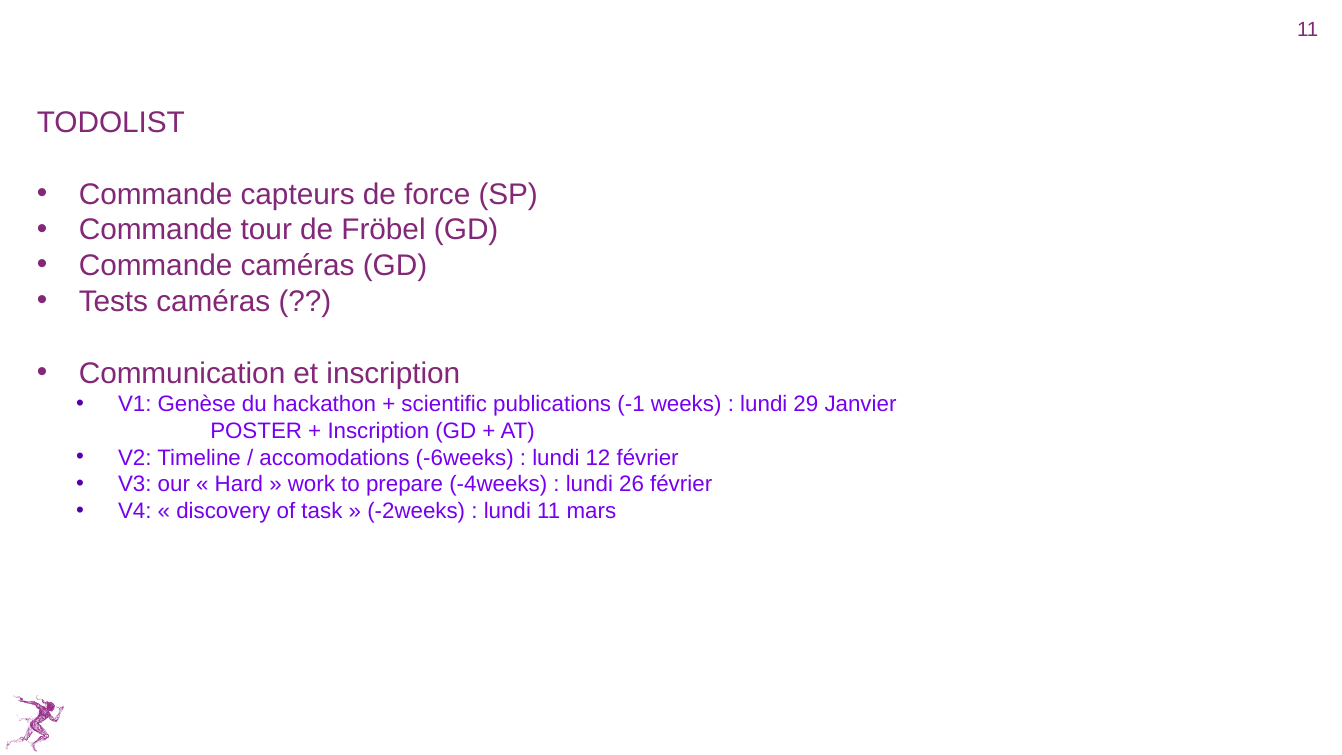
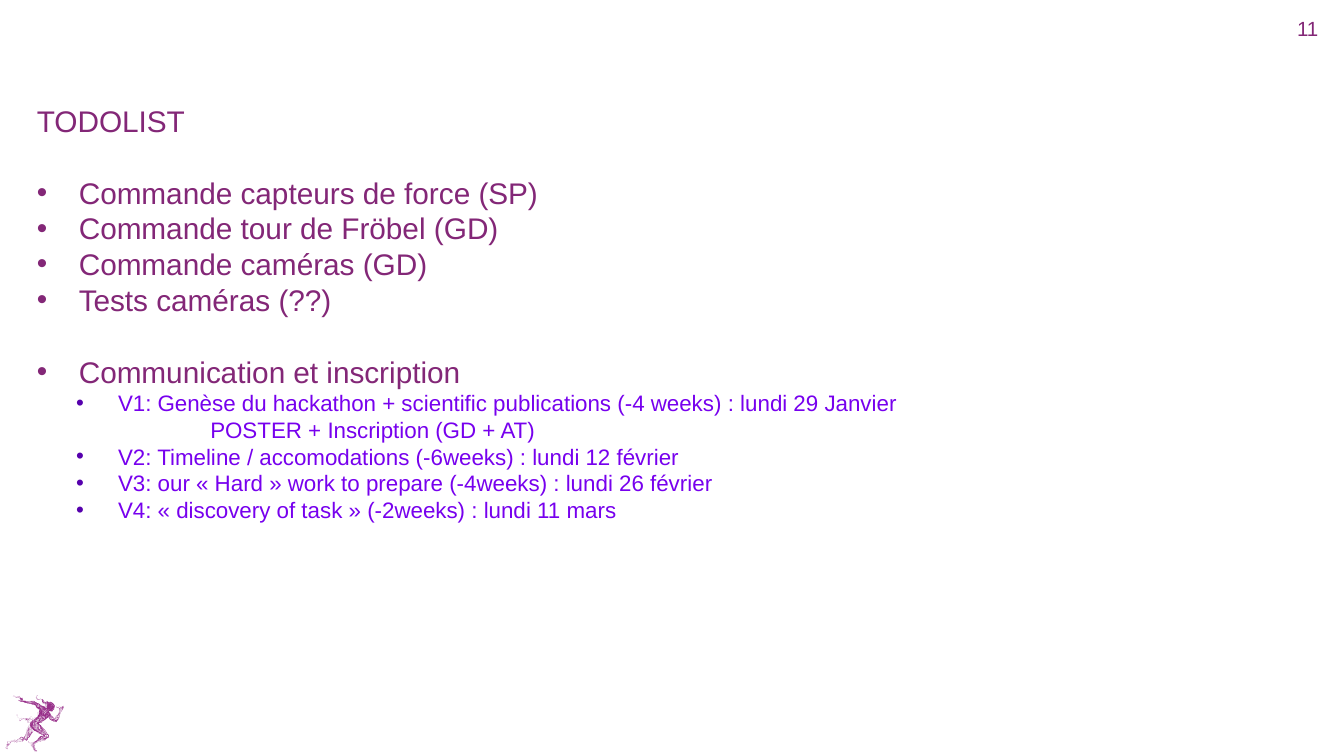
-1: -1 -> -4
